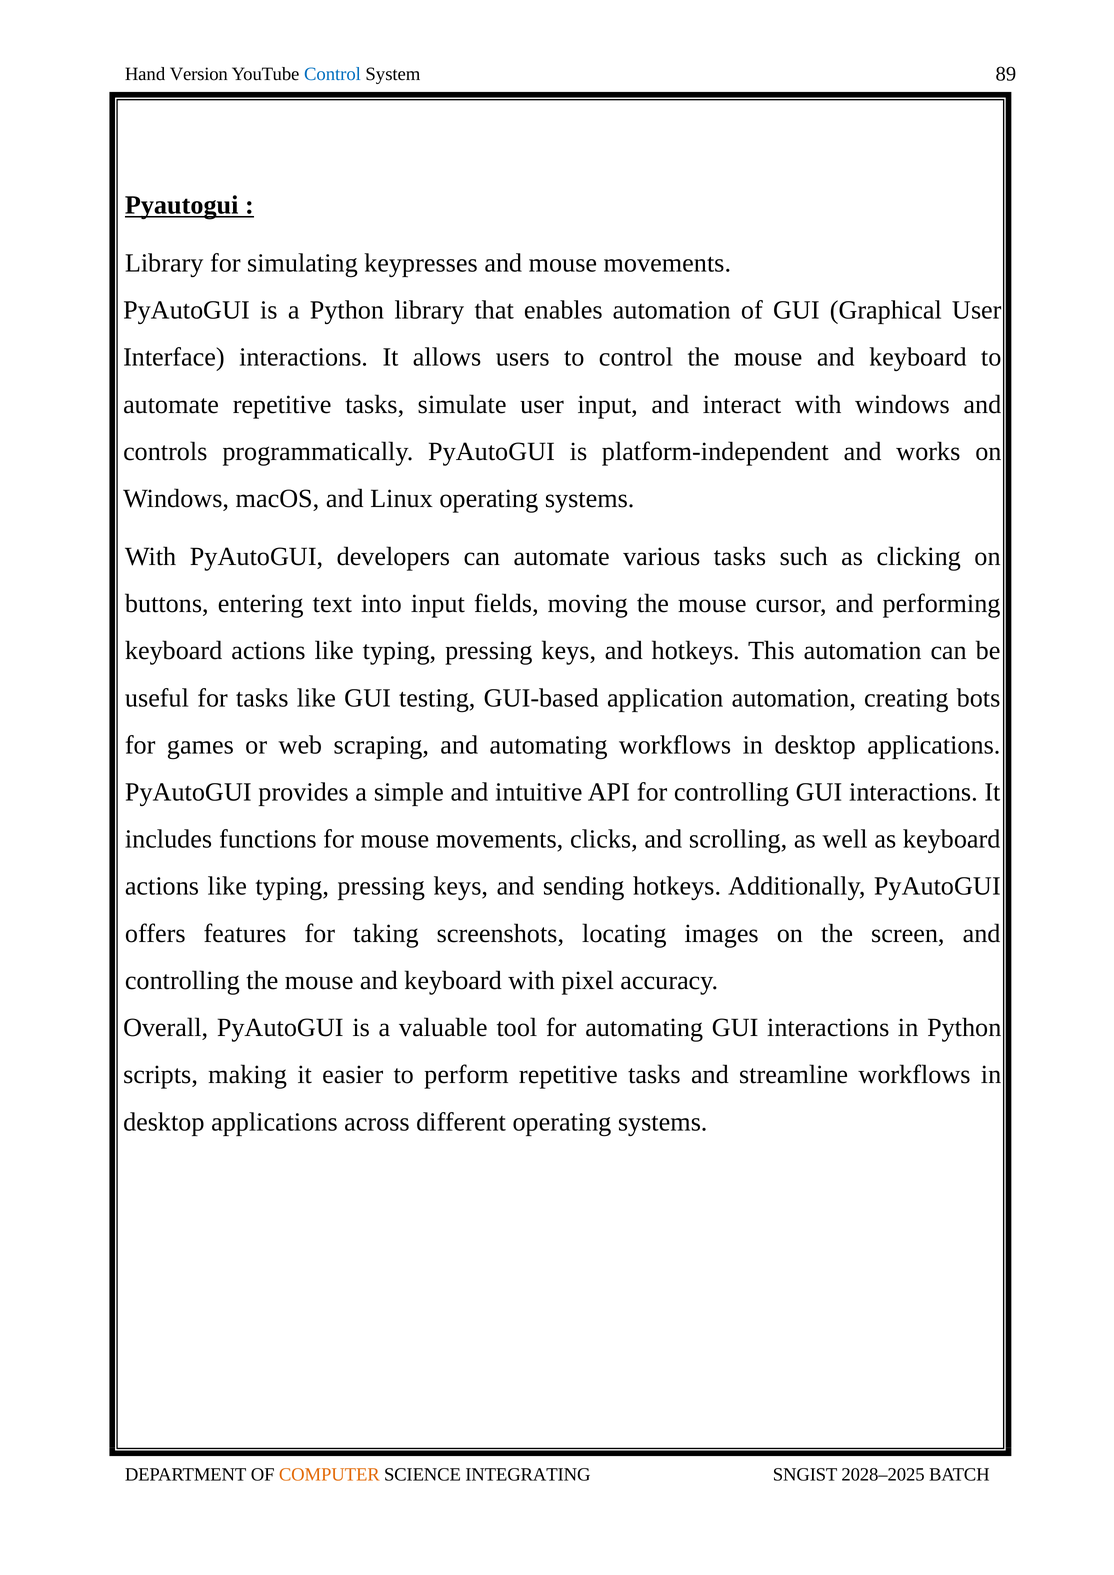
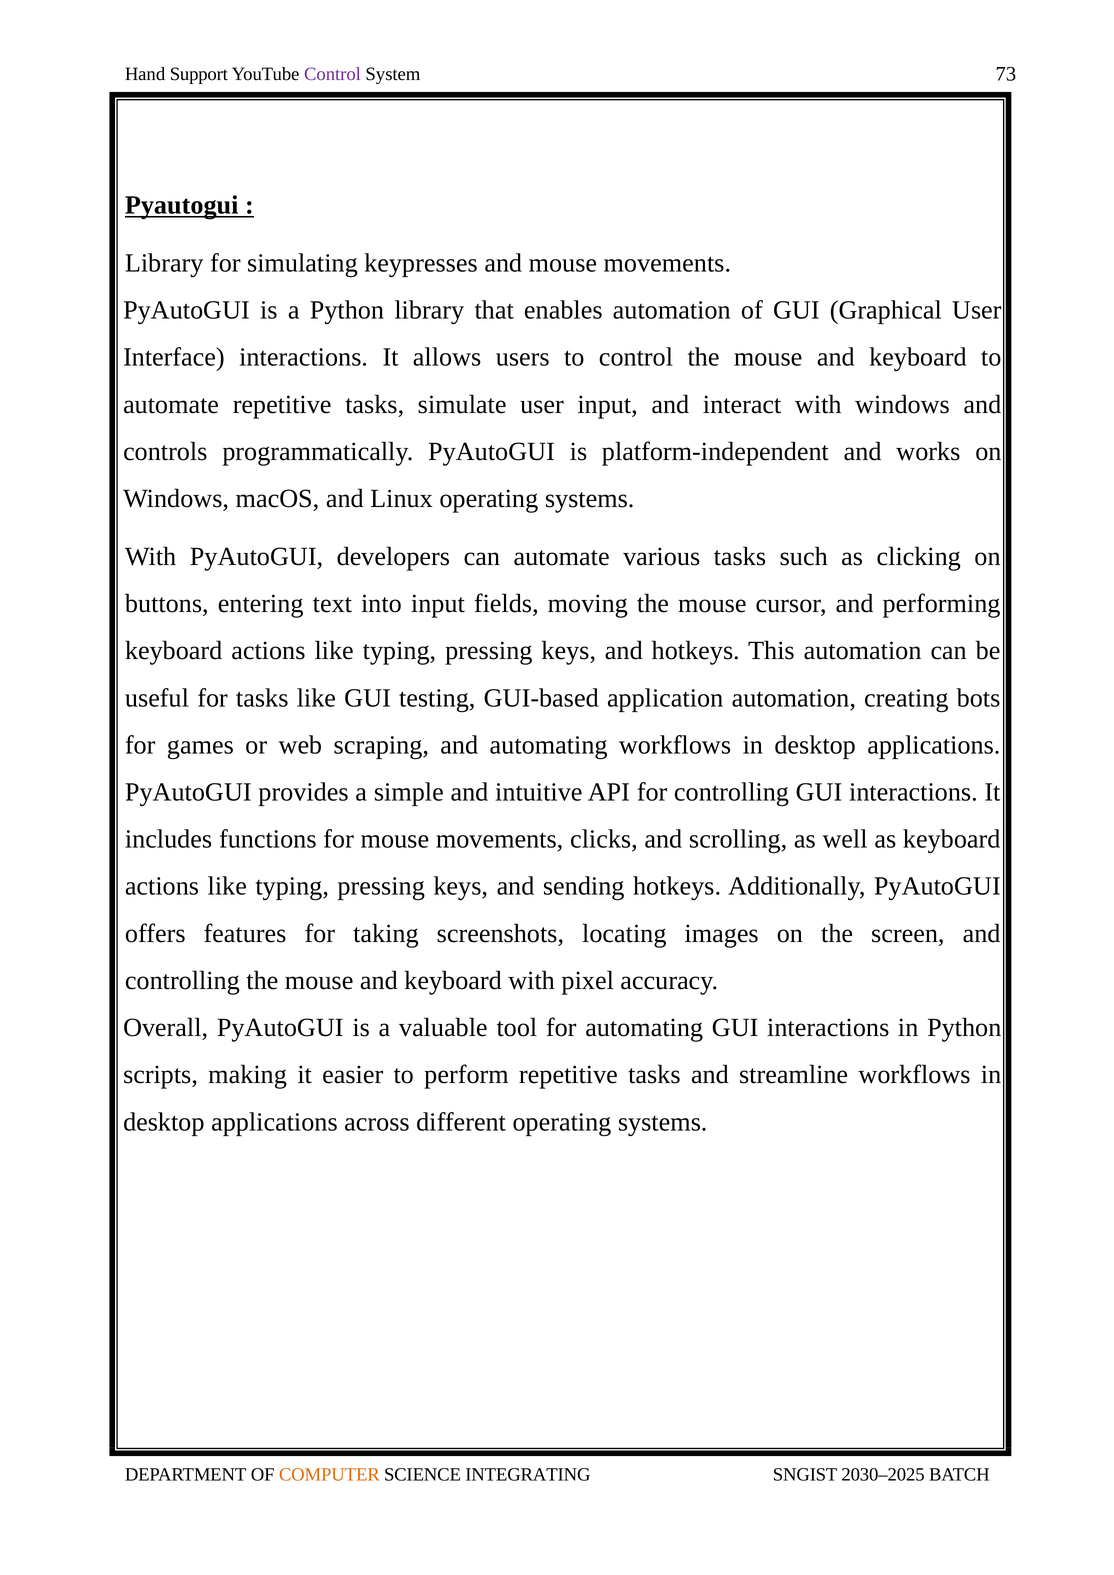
Version: Version -> Support
Control at (332, 74) colour: blue -> purple
89: 89 -> 73
2028–2025: 2028–2025 -> 2030–2025
